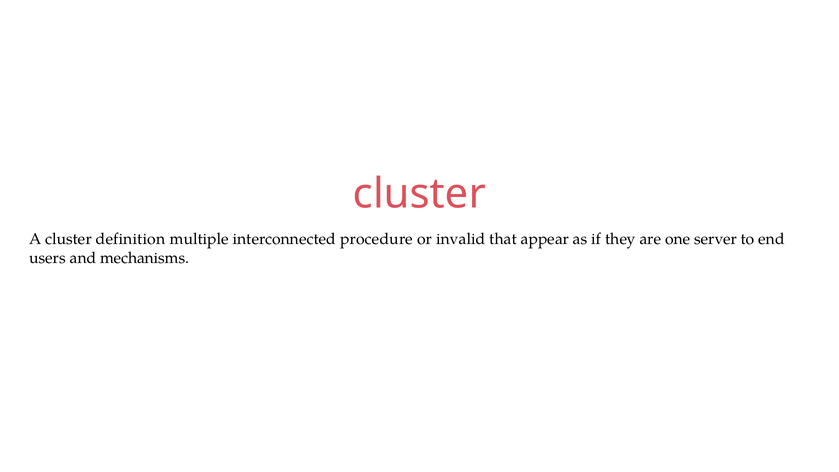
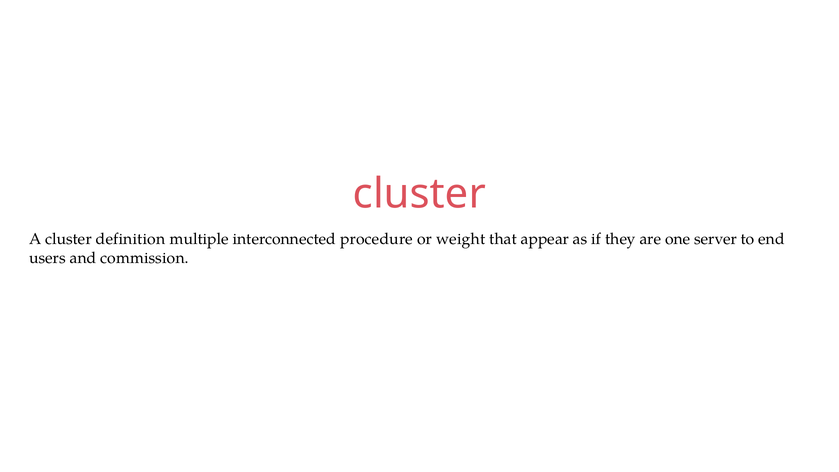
invalid: invalid -> weight
mechanisms: mechanisms -> commission
